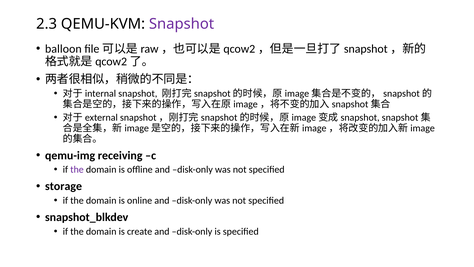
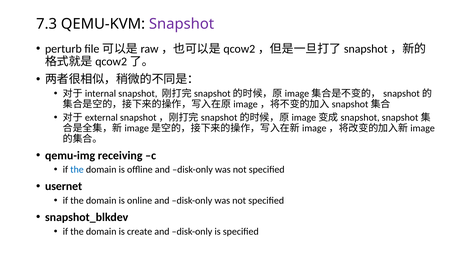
2.3: 2.3 -> 7.3
balloon: balloon -> perturb
the at (77, 169) colour: purple -> blue
storage: storage -> usernet
